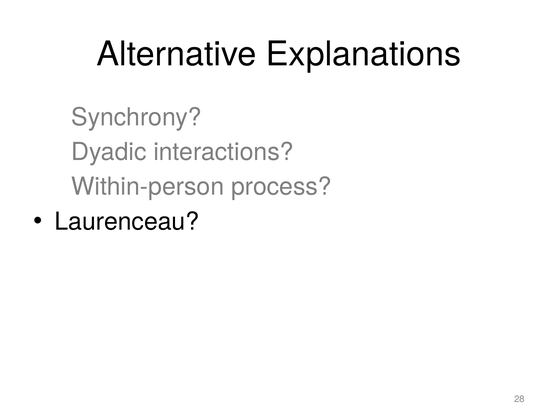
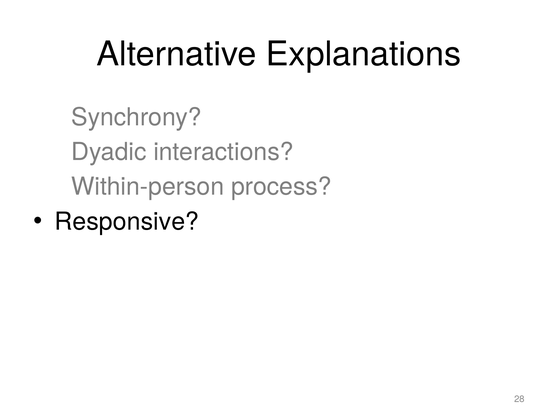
Laurenceau: Laurenceau -> Responsive
